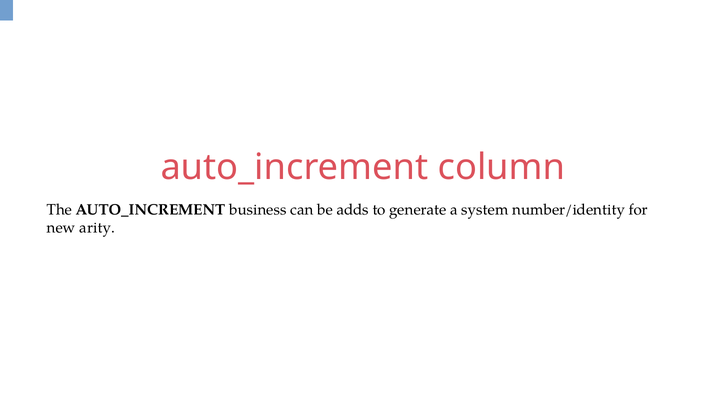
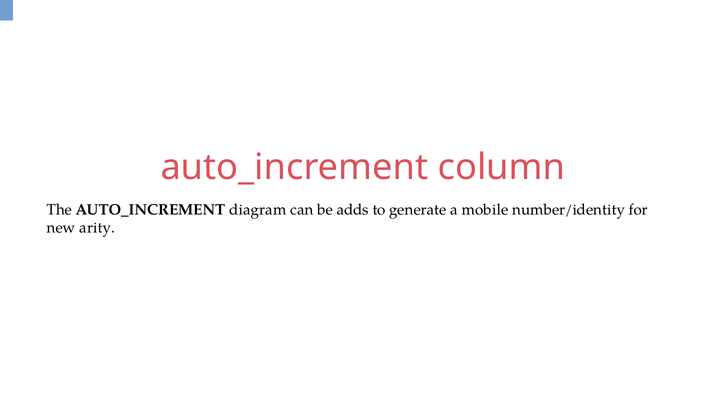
business: business -> diagram
system: system -> mobile
